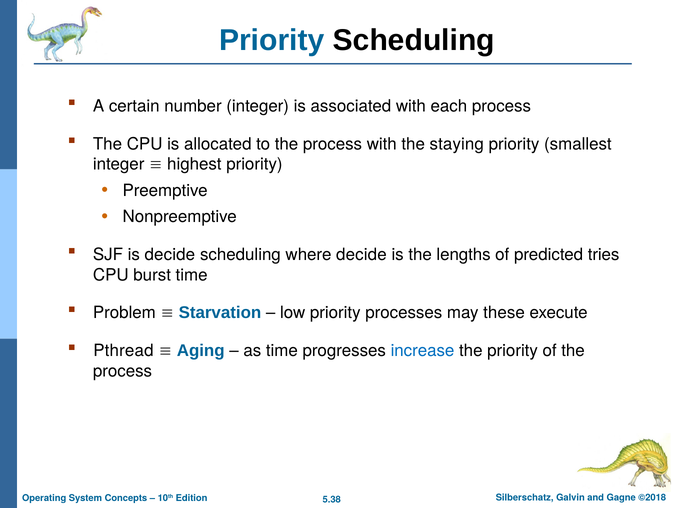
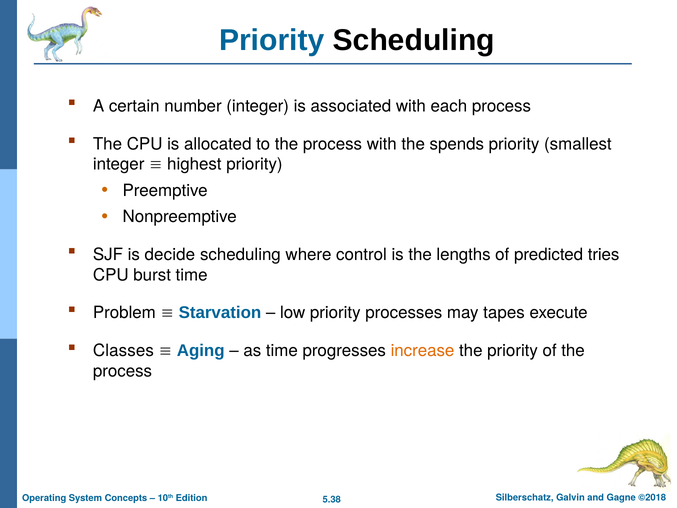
staying: staying -> spends
where decide: decide -> control
these: these -> tapes
Pthread: Pthread -> Classes
increase colour: blue -> orange
